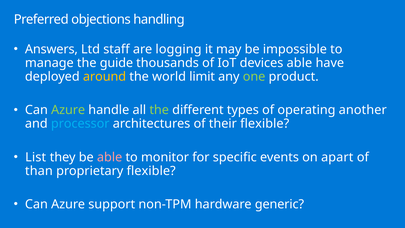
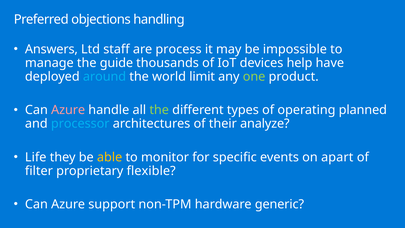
logging: logging -> process
devices able: able -> help
around colour: yellow -> light blue
Azure at (68, 110) colour: light green -> pink
another: another -> planned
their flexible: flexible -> analyze
List: List -> Life
able at (110, 157) colour: pink -> yellow
than: than -> filter
